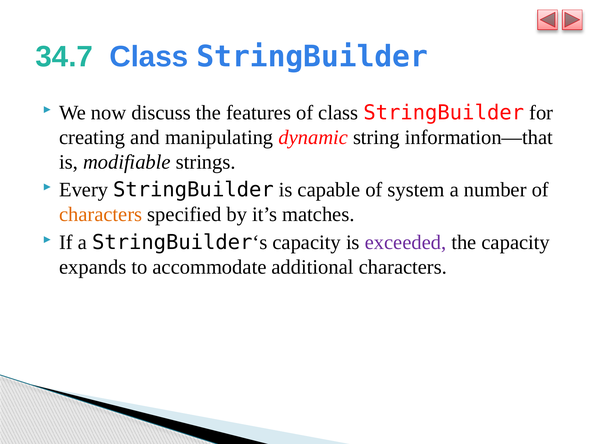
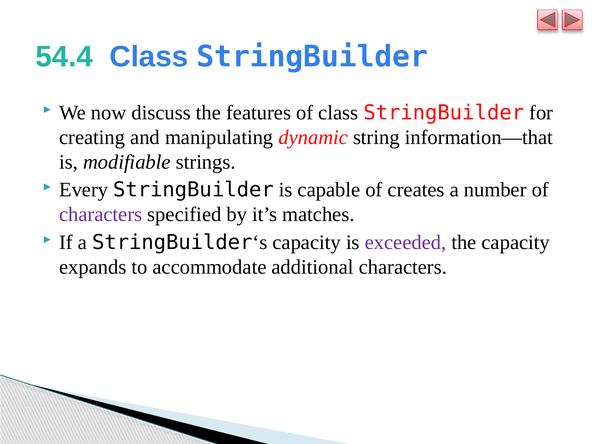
34.7: 34.7 -> 54.4
system: system -> creates
characters at (101, 215) colour: orange -> purple
